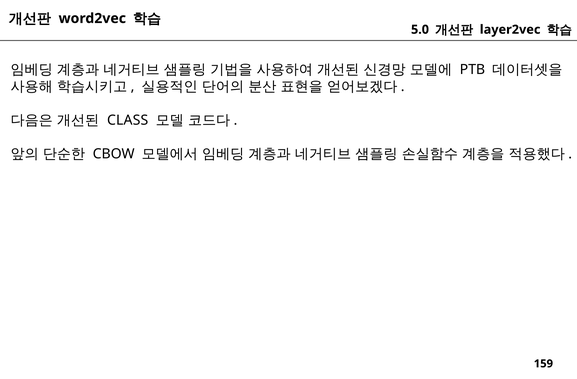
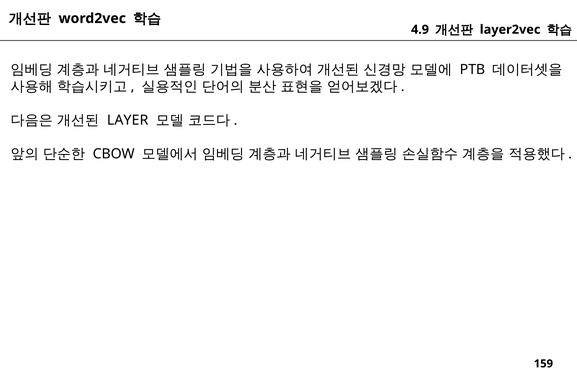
5.0: 5.0 -> 4.9
CLASS: CLASS -> LAYER
